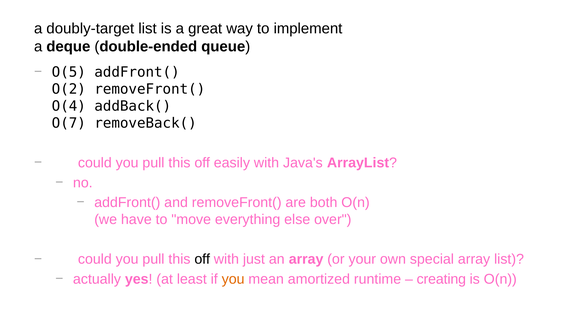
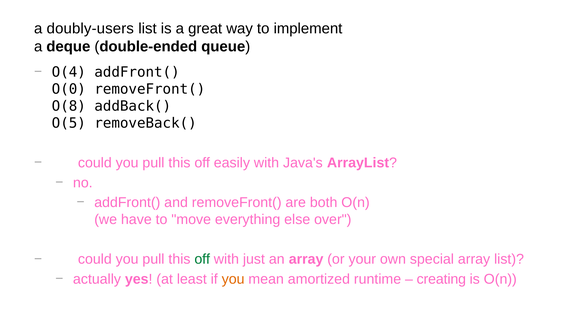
doubly-target: doubly-target -> doubly-users
O(5: O(5 -> O(4
O(2: O(2 -> O(0
O(4: O(4 -> O(8
O(7: O(7 -> O(5
off at (202, 259) colour: black -> green
